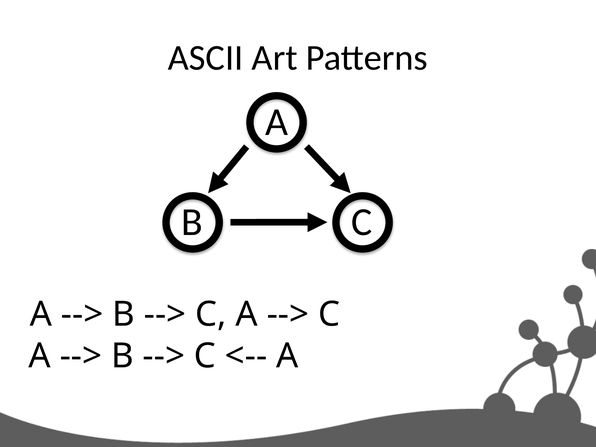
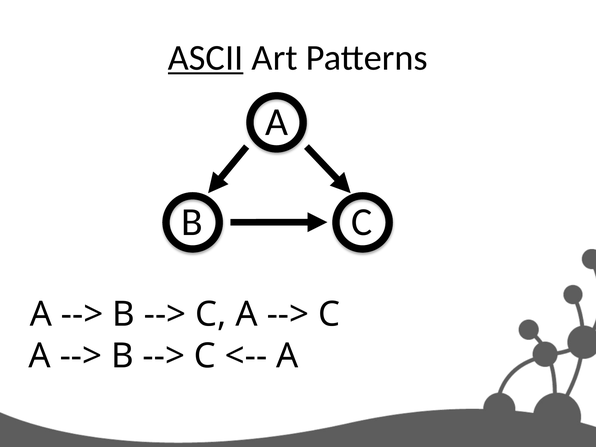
ASCII underline: none -> present
